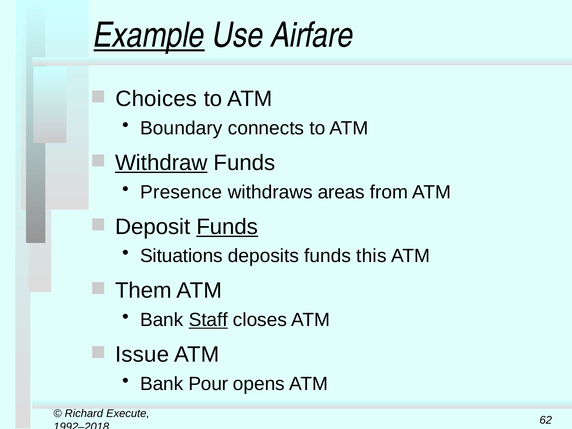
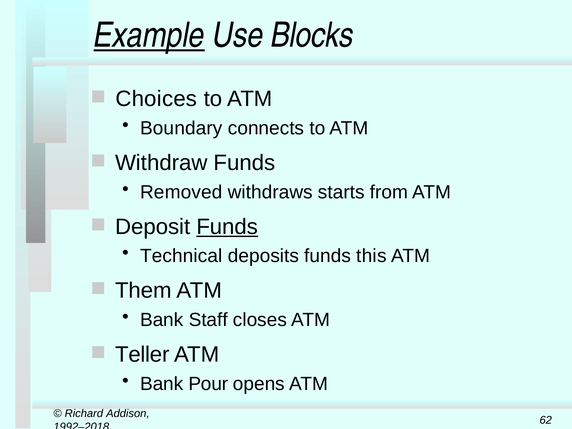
Airfare: Airfare -> Blocks
Withdraw underline: present -> none
Presence: Presence -> Removed
areas: areas -> starts
Situations: Situations -> Technical
Staff underline: present -> none
Issue: Issue -> Teller
Execute: Execute -> Addison
